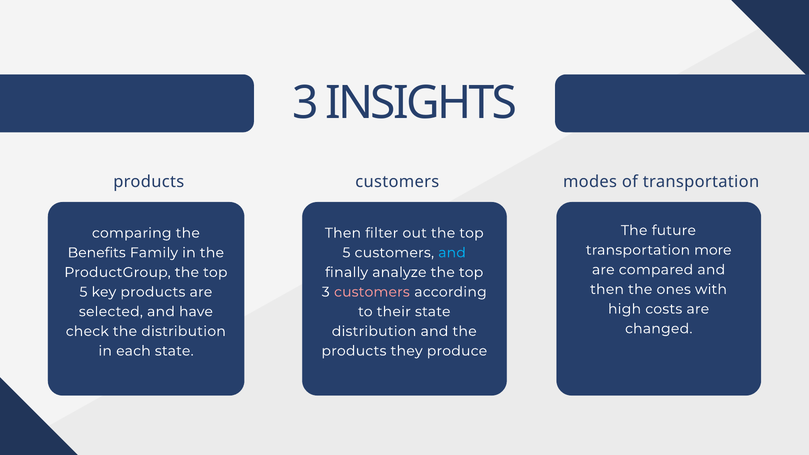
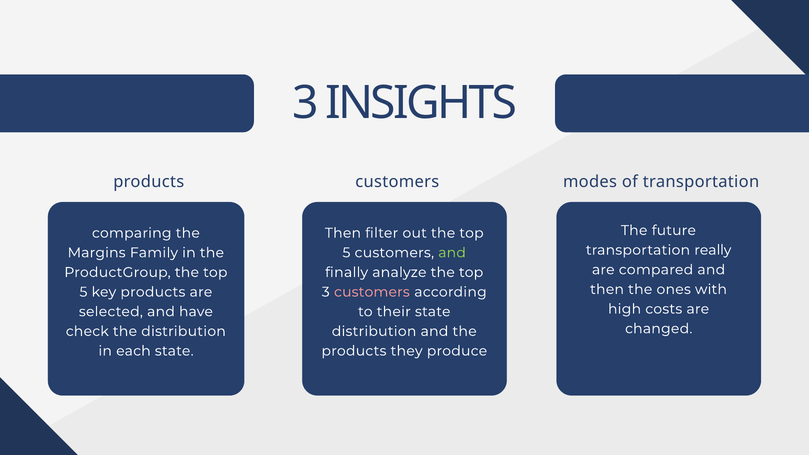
more: more -> really
Benefits: Benefits -> Margins
and at (452, 253) colour: light blue -> light green
